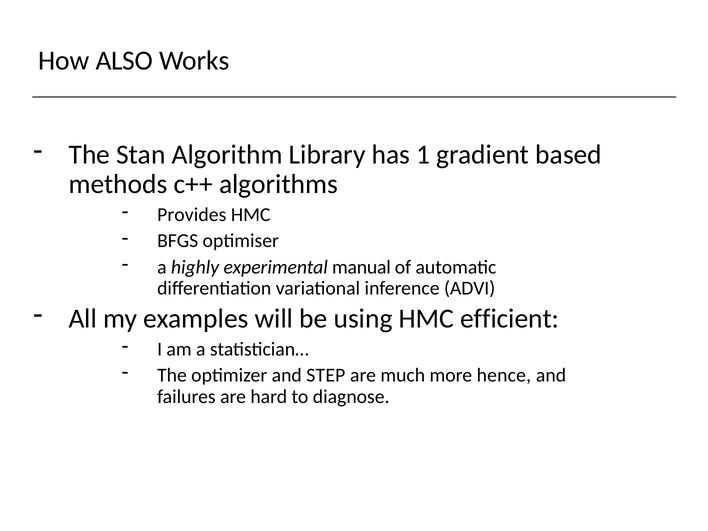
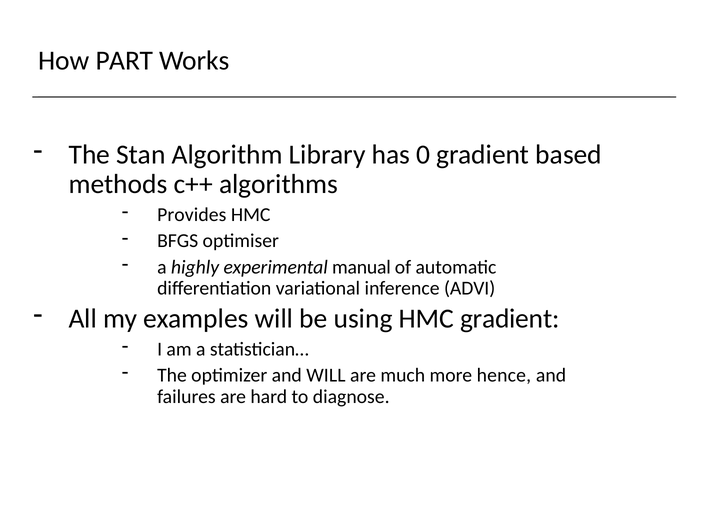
ALSO: ALSO -> PART
1: 1 -> 0
HMC efficient: efficient -> gradient
and STEP: STEP -> WILL
